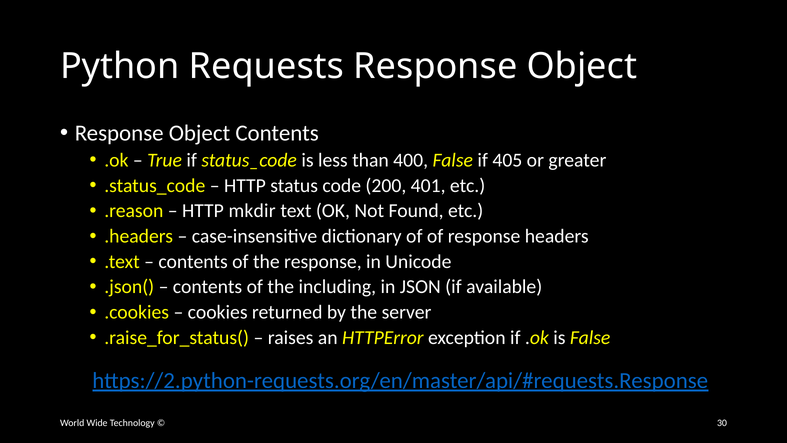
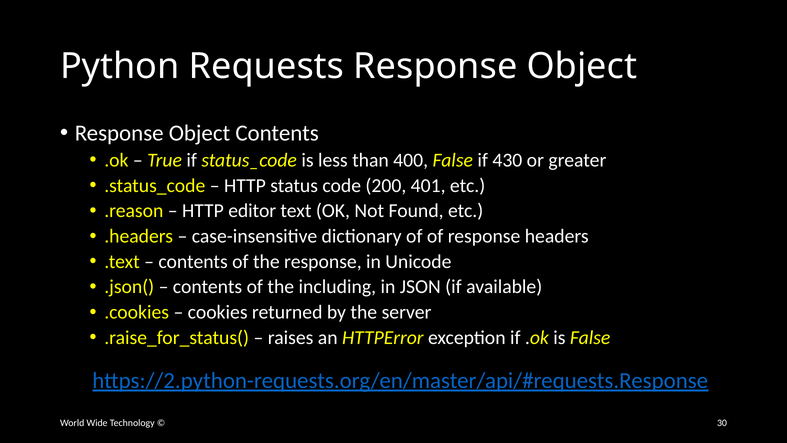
405: 405 -> 430
mkdir: mkdir -> editor
